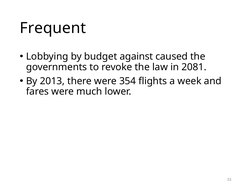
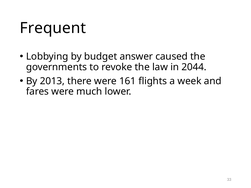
against: against -> answer
2081: 2081 -> 2044
354: 354 -> 161
